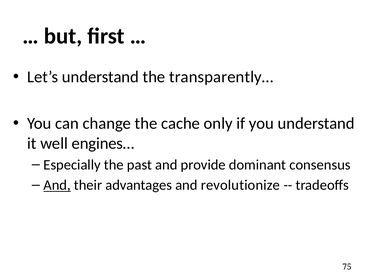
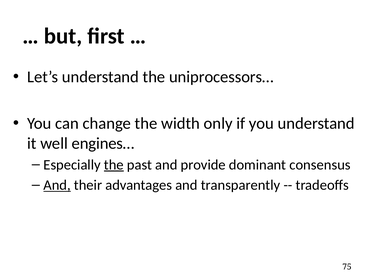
transparently…: transparently… -> uniprocessors…
cache: cache -> width
the at (114, 165) underline: none -> present
revolutionize: revolutionize -> transparently
